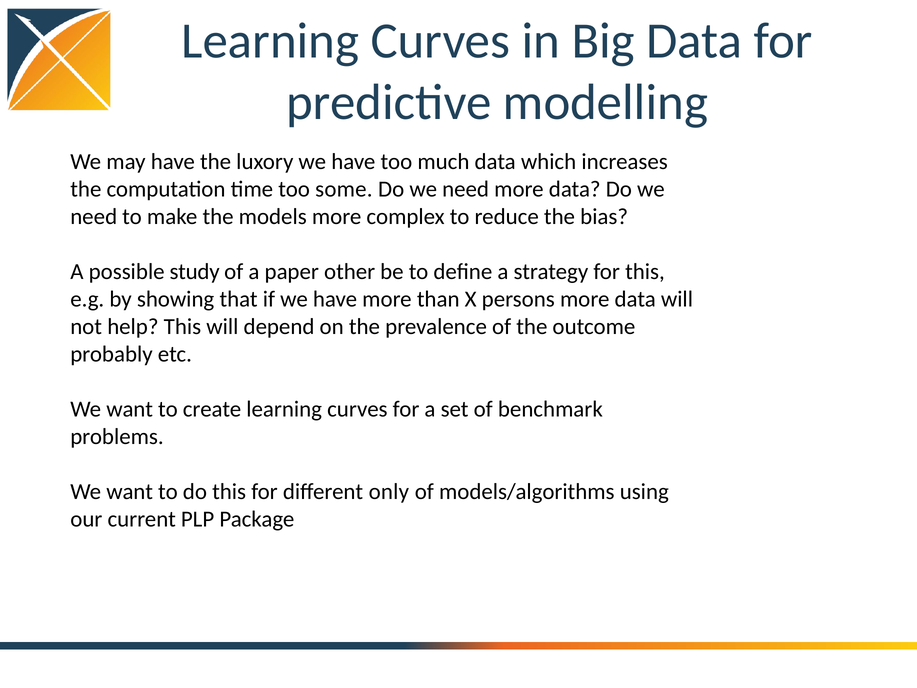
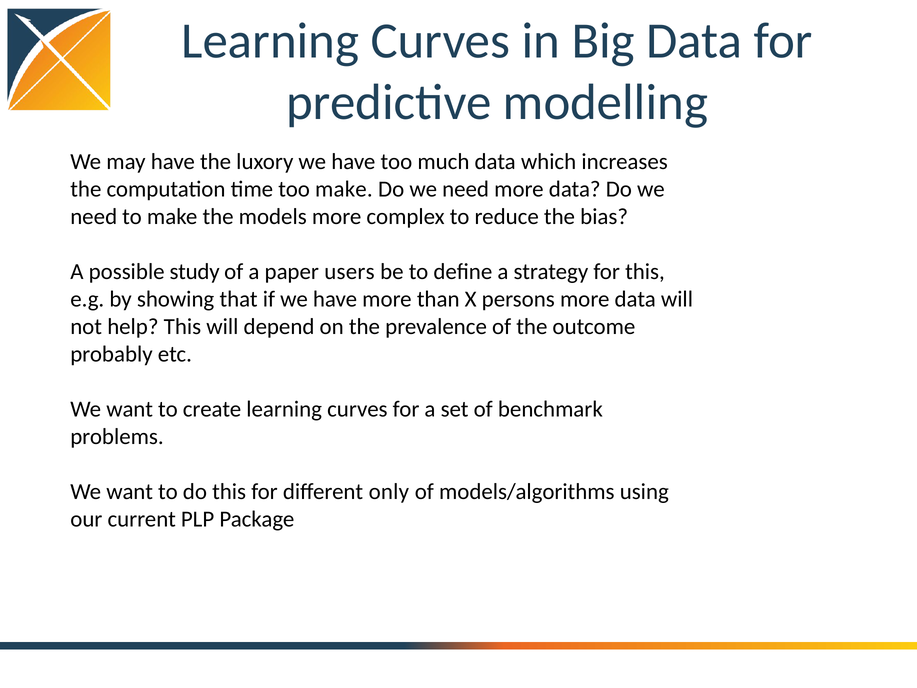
too some: some -> make
other: other -> users
